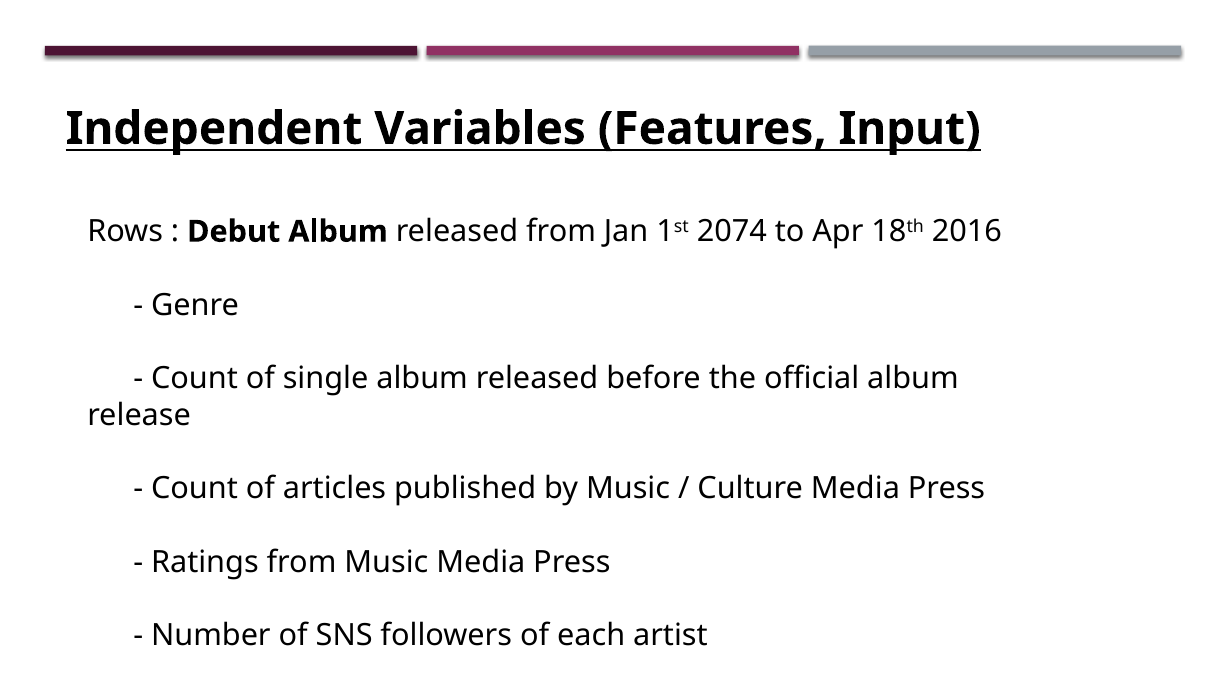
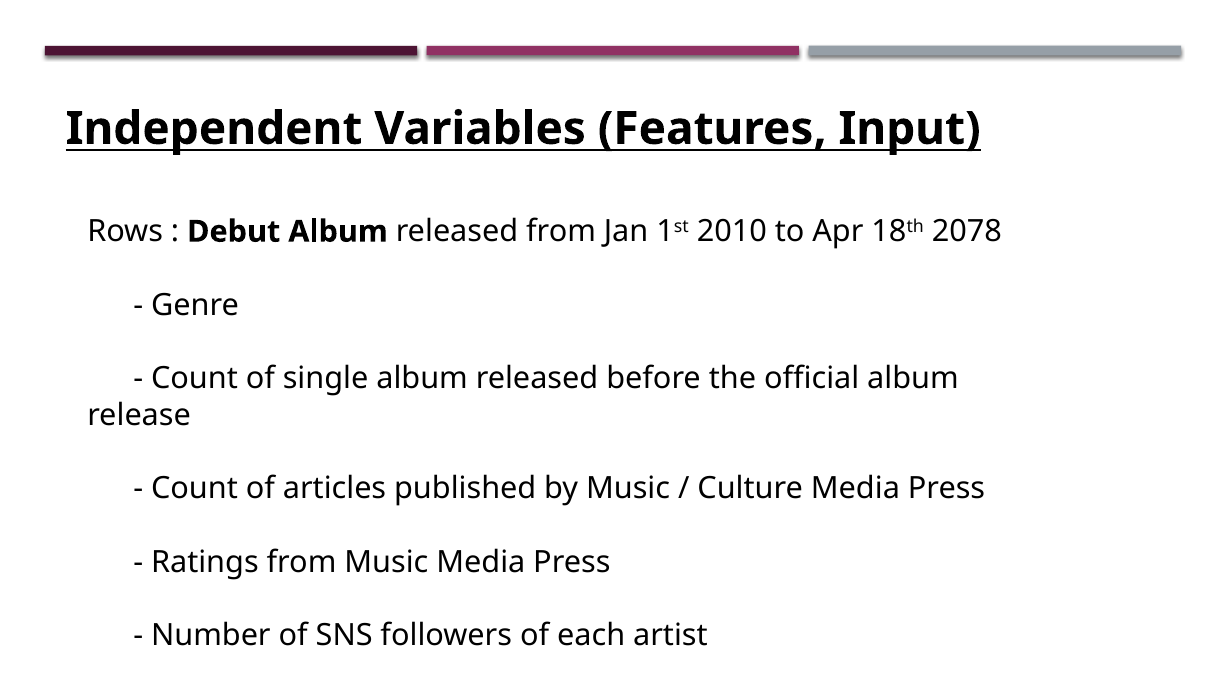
2074: 2074 -> 2010
2016: 2016 -> 2078
